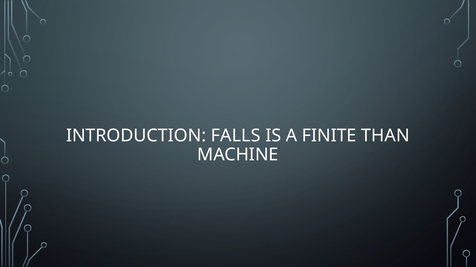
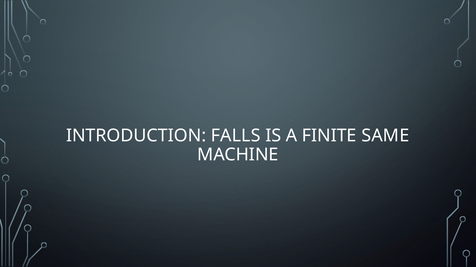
THAN: THAN -> SAME
